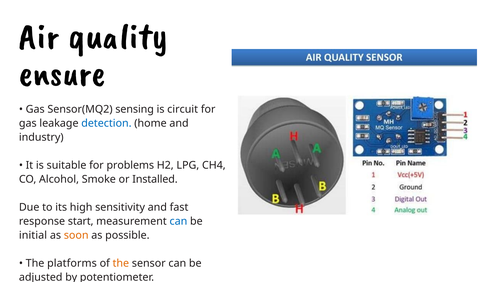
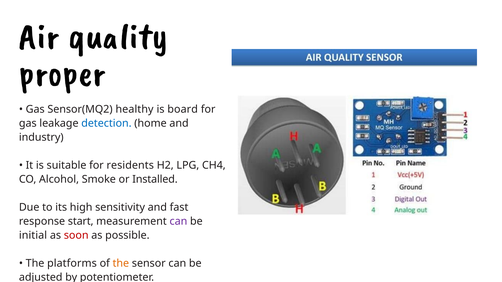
ensure: ensure -> proper
sensing: sensing -> healthy
circuit: circuit -> board
problems: problems -> residents
can at (178, 222) colour: blue -> purple
soon colour: orange -> red
